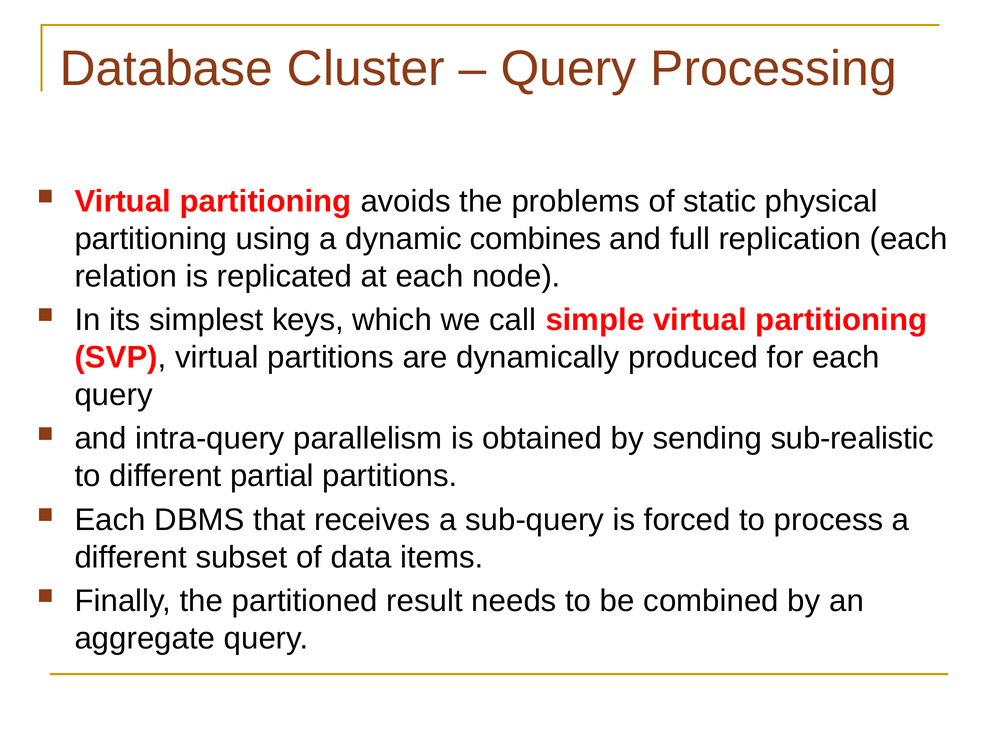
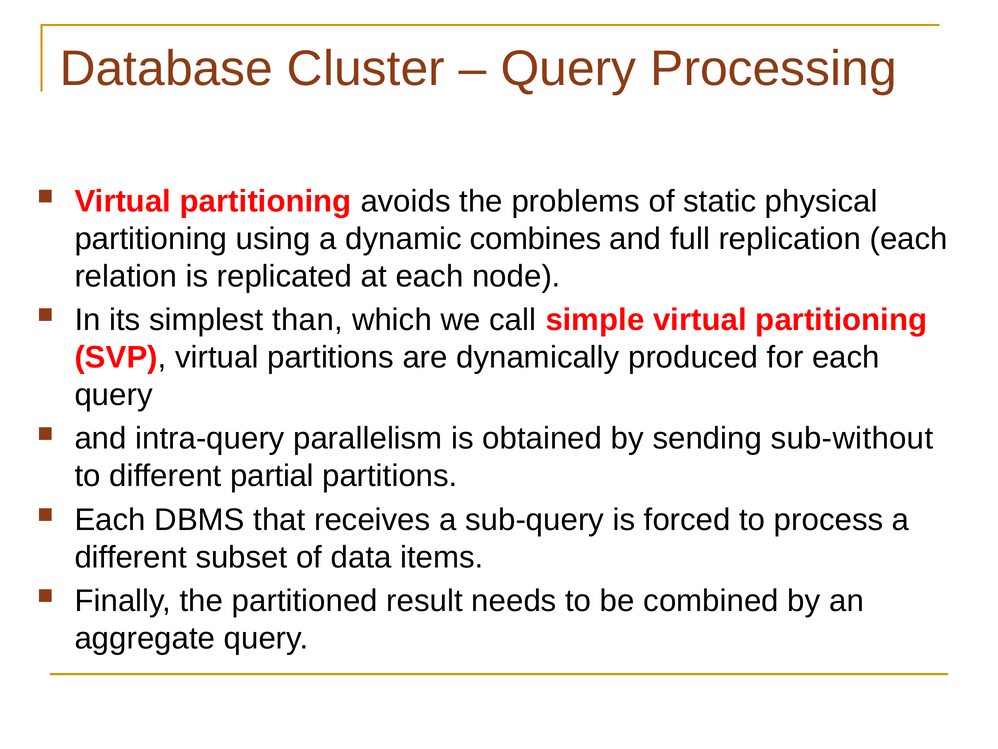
keys: keys -> than
sub-realistic: sub-realistic -> sub-without
